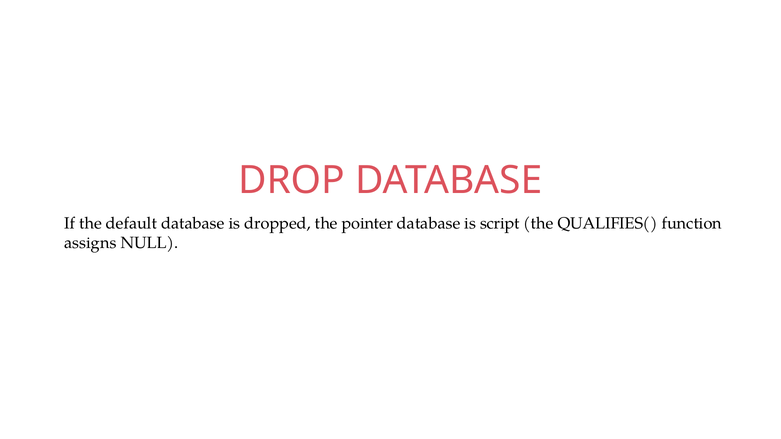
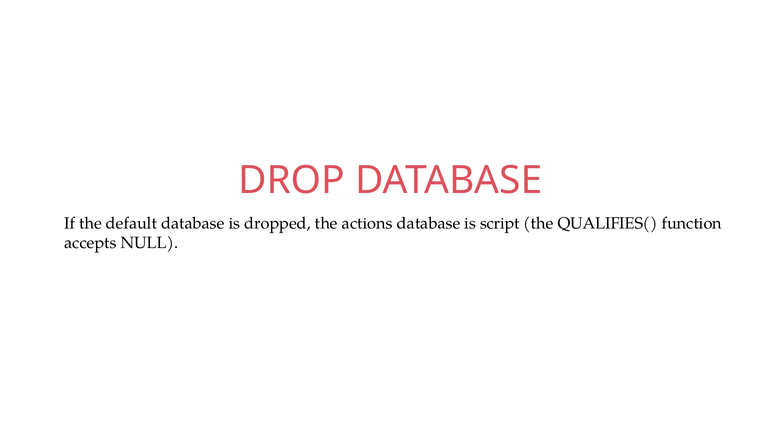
pointer: pointer -> actions
assigns: assigns -> accepts
